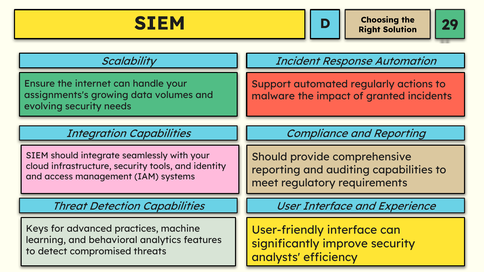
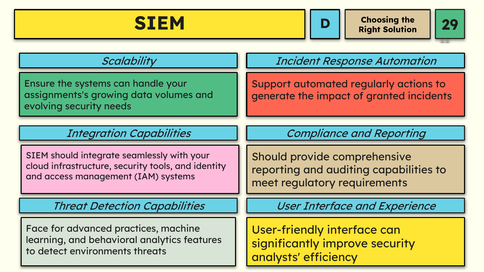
the internet: internet -> systems
malware: malware -> generate
Keys: Keys -> Face
compromised: compromised -> environments
